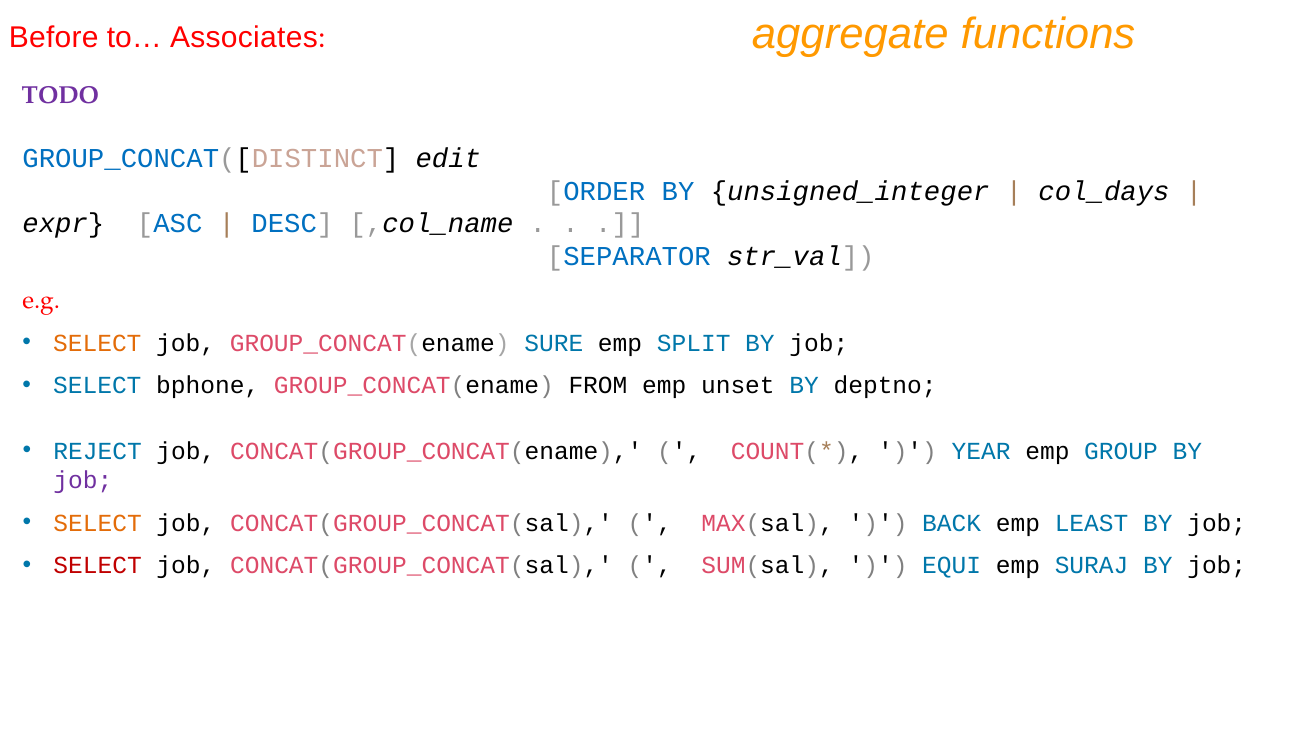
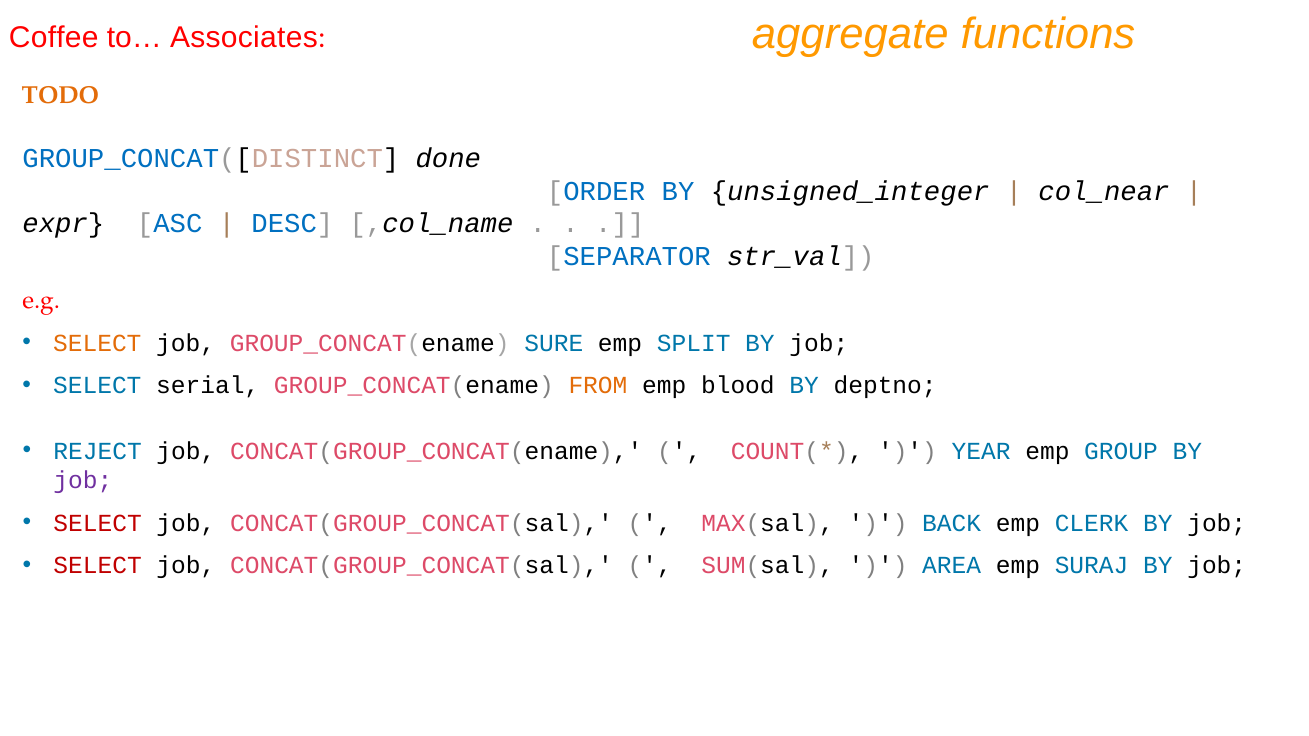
Before: Before -> Coffee
TODO colour: purple -> orange
edit: edit -> done
col_days: col_days -> col_near
bphone: bphone -> serial
FROM colour: black -> orange
unset: unset -> blood
SELECT at (98, 523) colour: orange -> red
LEAST: LEAST -> CLERK
EQUI: EQUI -> AREA
